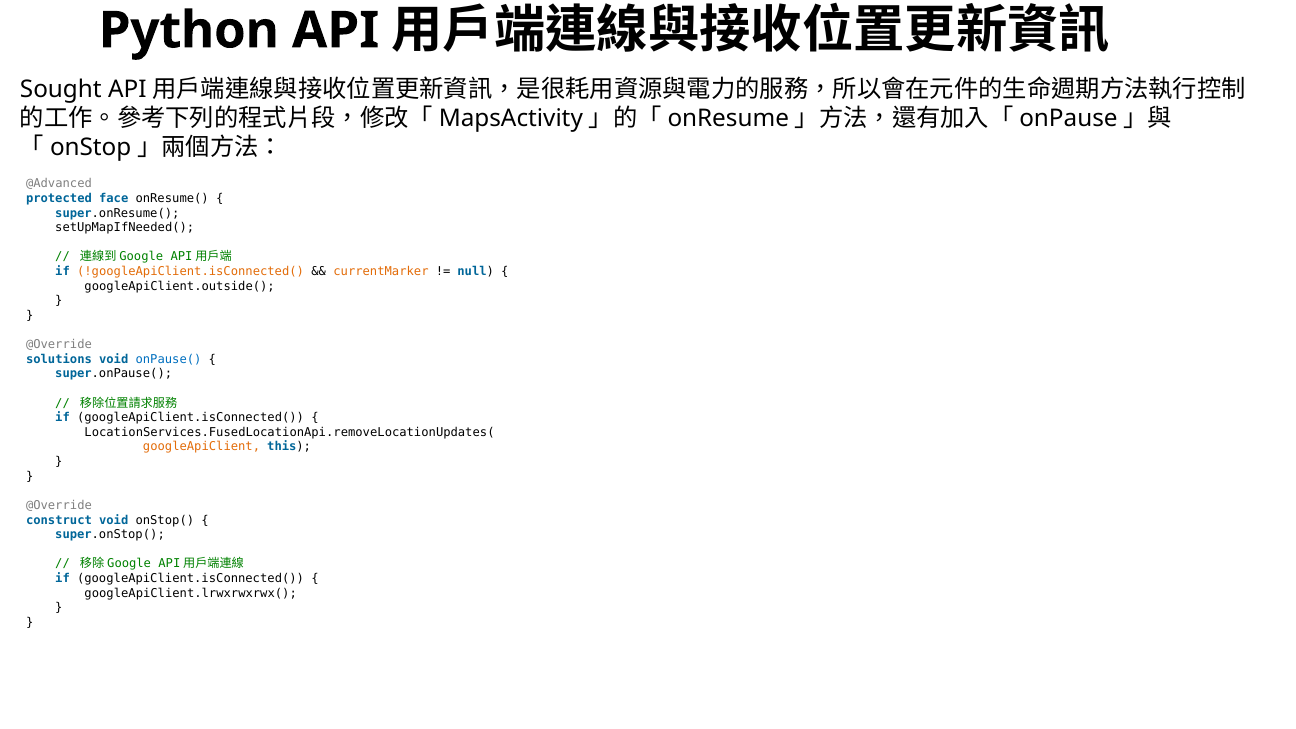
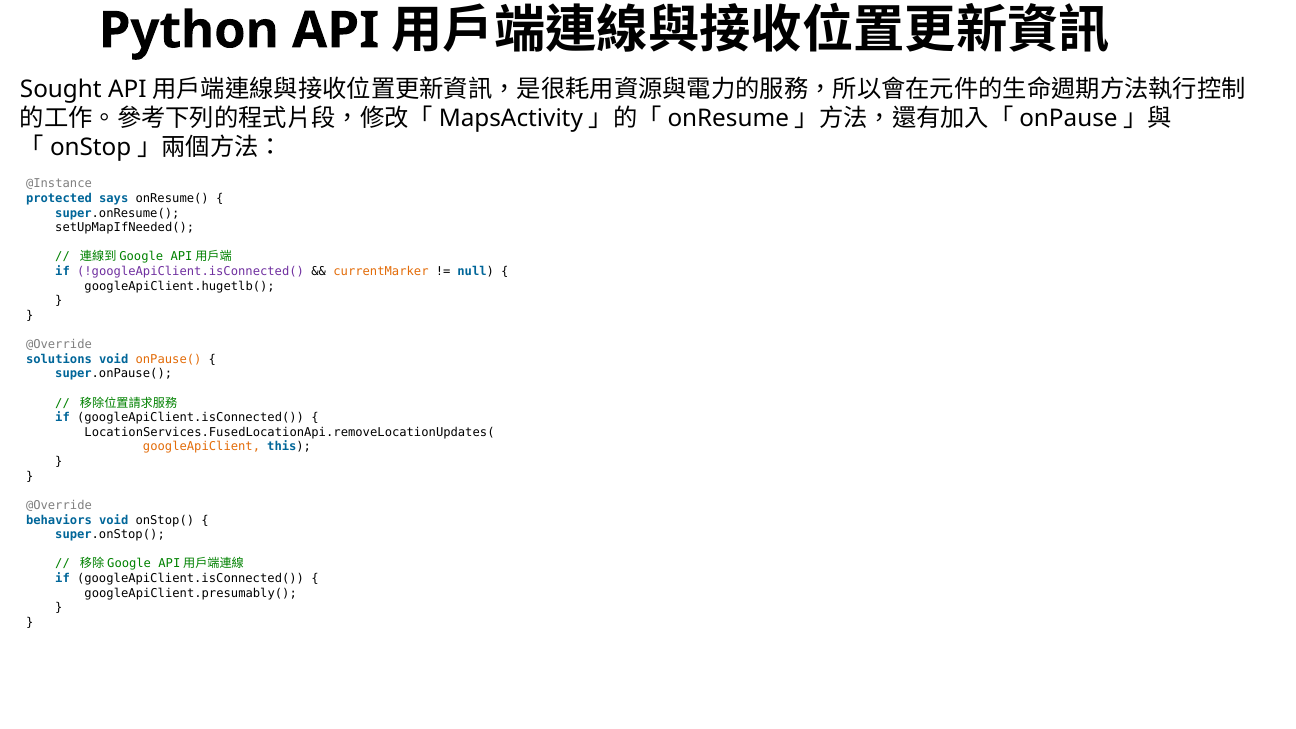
@Advanced: @Advanced -> @Instance
face: face -> says
!googleApiClient.isConnected( colour: orange -> purple
googleApiClient.outside(: googleApiClient.outside( -> googleApiClient.hugetlb(
onPause( colour: blue -> orange
construct: construct -> behaviors
googleApiClient.lrwxrwxrwx(: googleApiClient.lrwxrwxrwx( -> googleApiClient.presumably(
